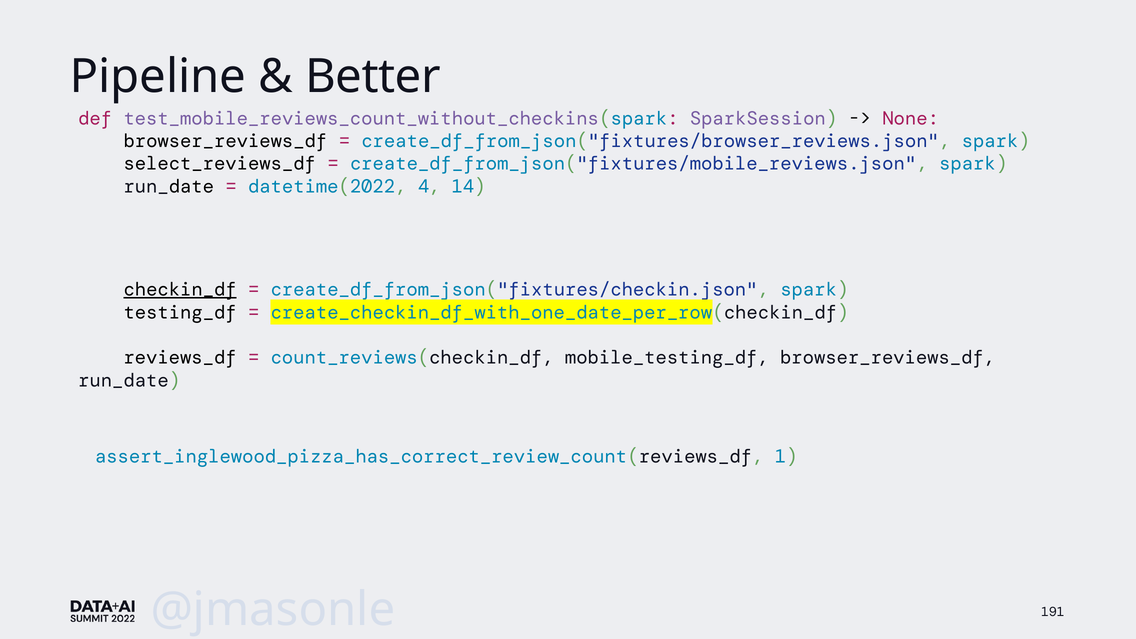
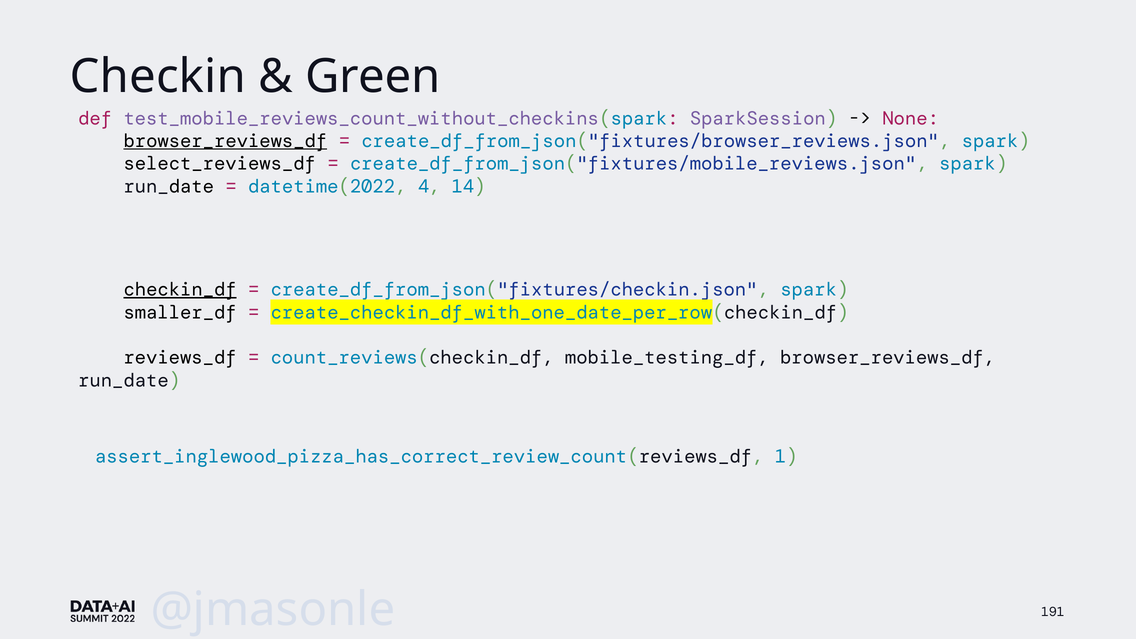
Pipeline: Pipeline -> Checkin
Better: Better -> Green
browser_reviews_df at (225, 141) underline: none -> present
testing_df: testing_df -> smaller_df
